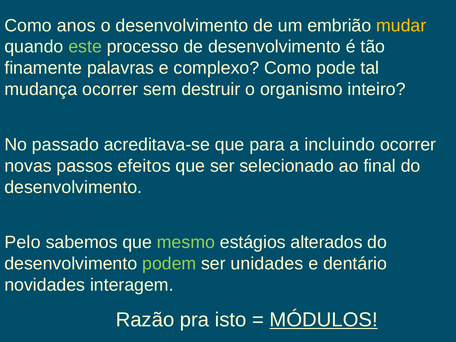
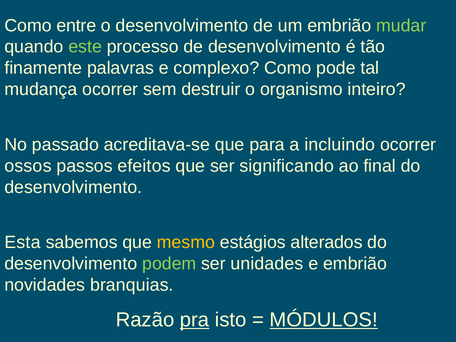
anos: anos -> entre
mudar colour: yellow -> light green
novas: novas -> ossos
selecionado: selecionado -> significando
Pelo: Pelo -> Esta
mesmo colour: light green -> yellow
e dentário: dentário -> embrião
interagem: interagem -> branquias
pra underline: none -> present
